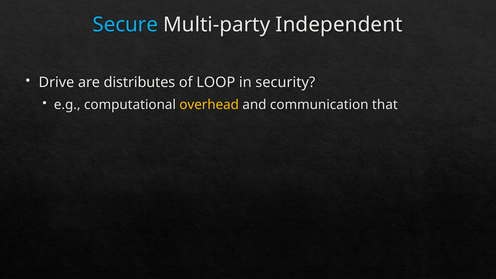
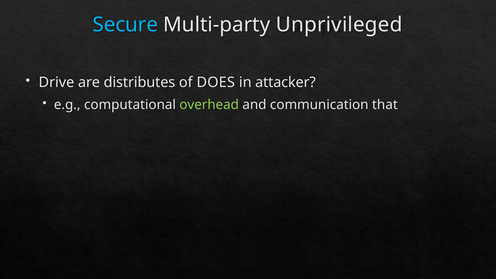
Independent: Independent -> Unprivileged
LOOP: LOOP -> DOES
security: security -> attacker
overhead colour: yellow -> light green
